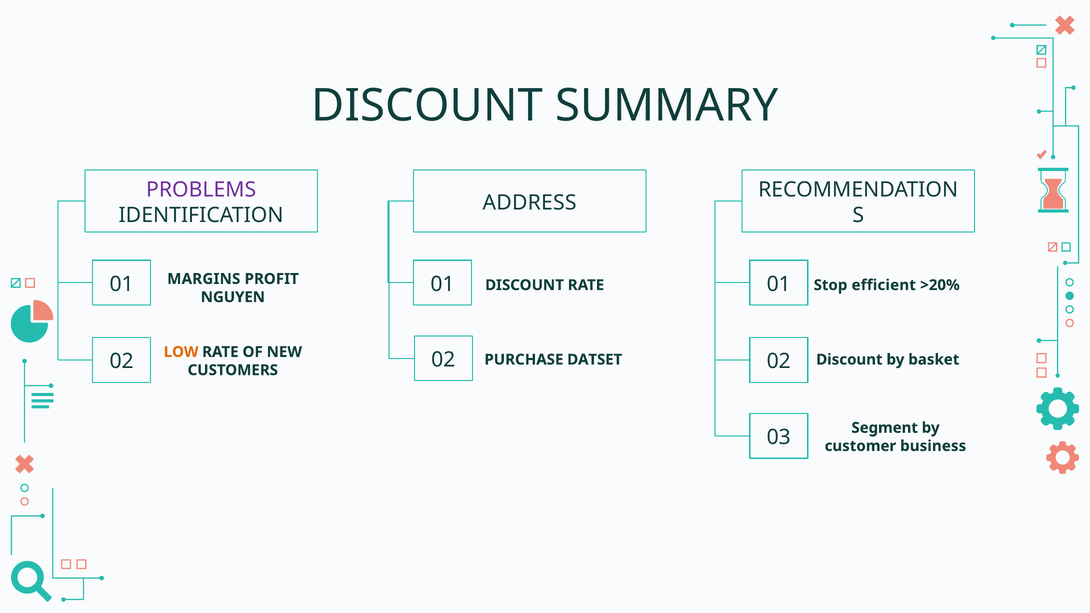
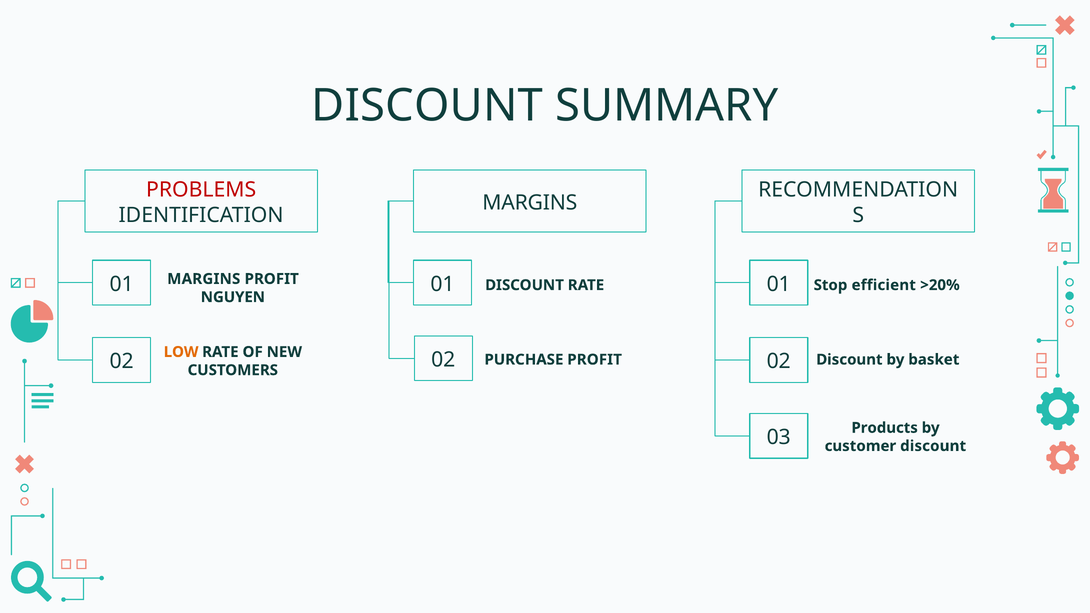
PROBLEMS colour: purple -> red
ADDRESS at (530, 203): ADDRESS -> MARGINS
PURCHASE DATSET: DATSET -> PROFIT
Segment: Segment -> Products
customer business: business -> discount
